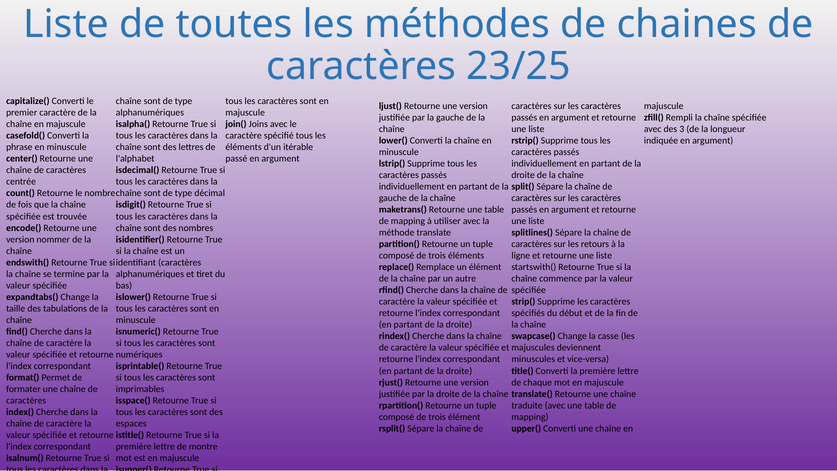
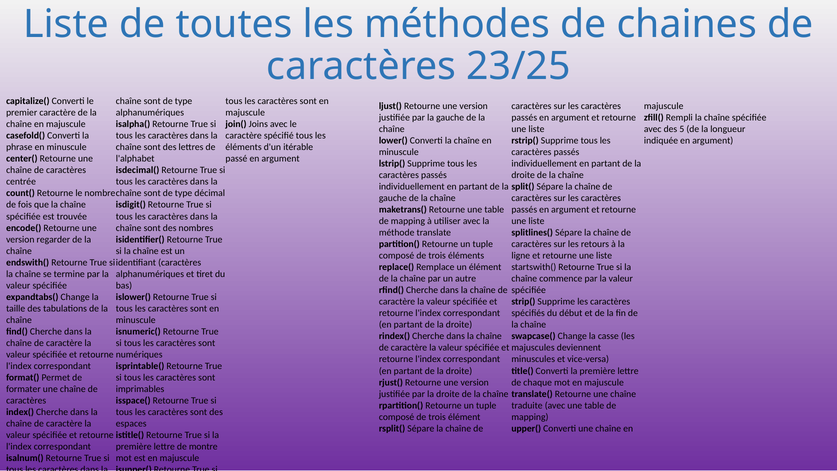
3: 3 -> 5
nommer: nommer -> regarder
